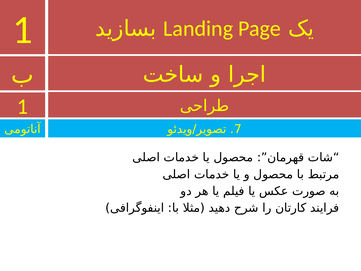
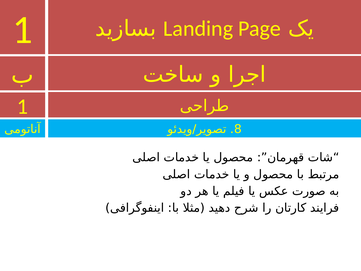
7: 7 -> 8
